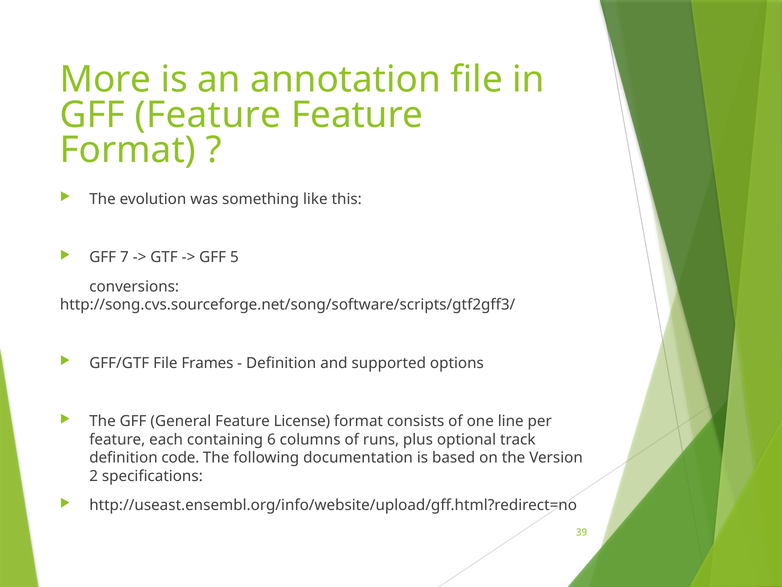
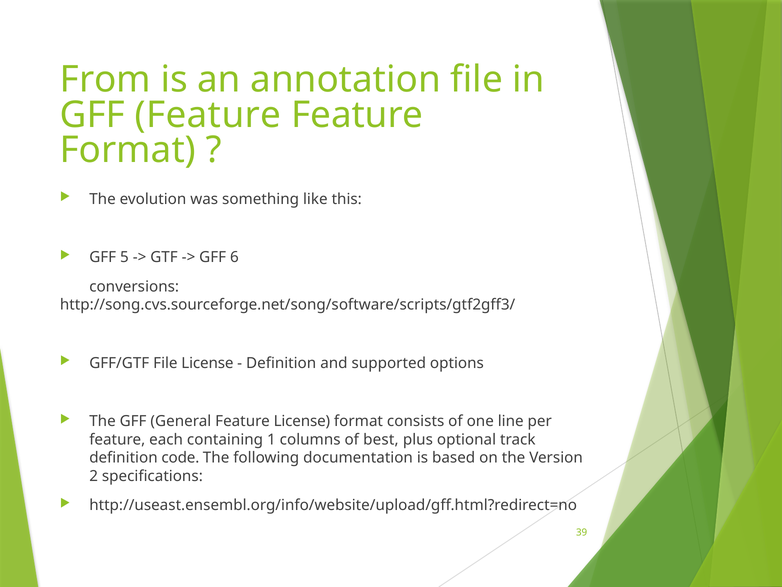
More: More -> From
7: 7 -> 5
5: 5 -> 6
File Frames: Frames -> License
6: 6 -> 1
runs: runs -> best
